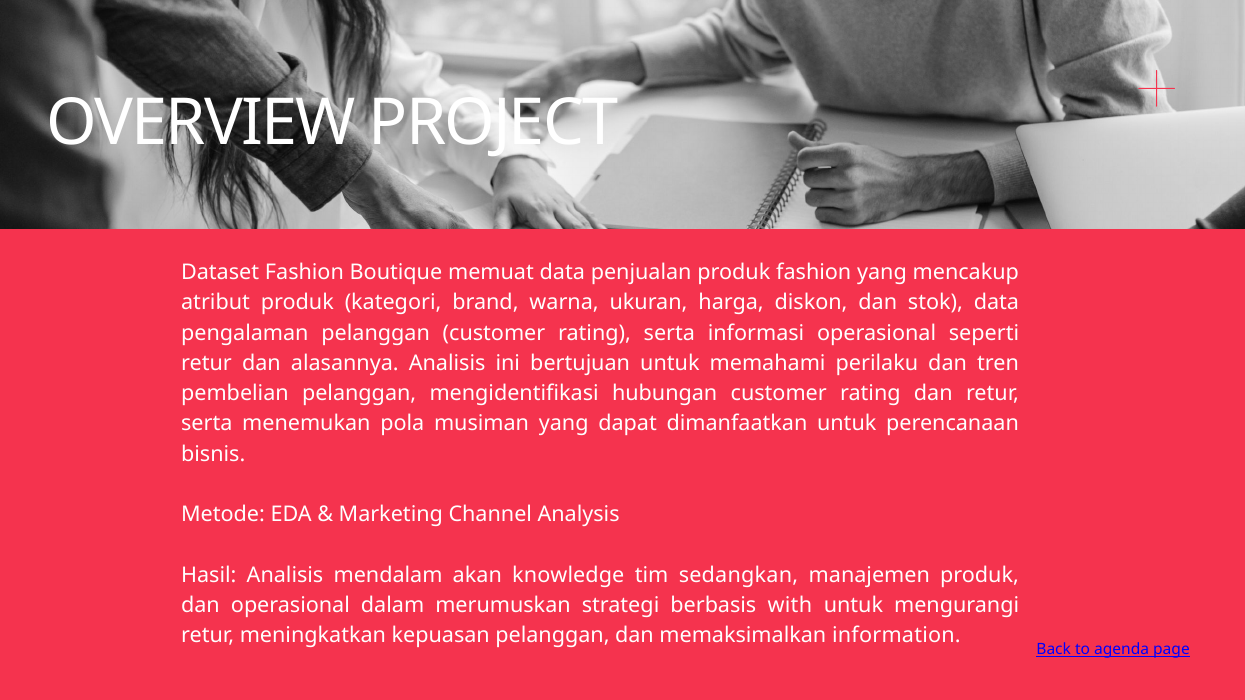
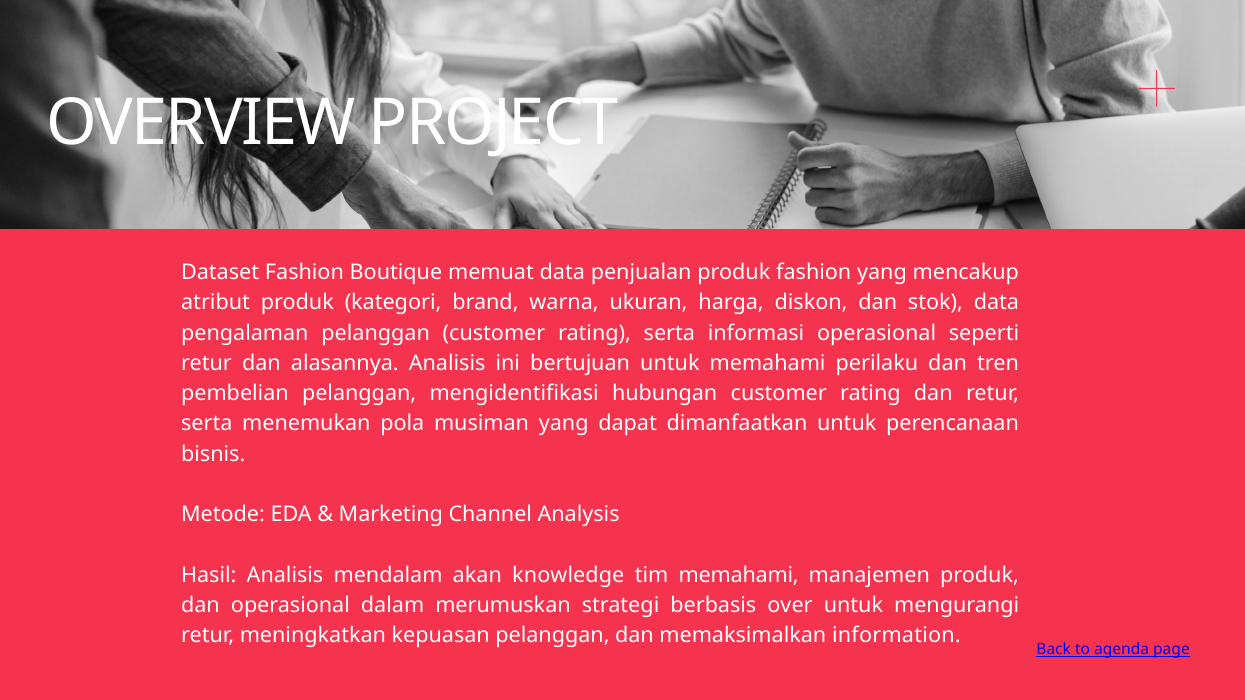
tim sedangkan: sedangkan -> memahami
with: with -> over
